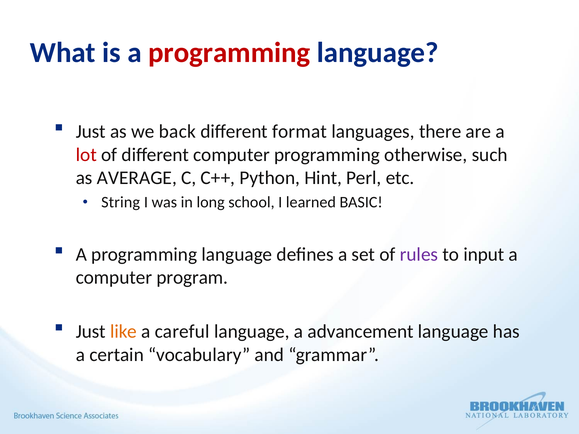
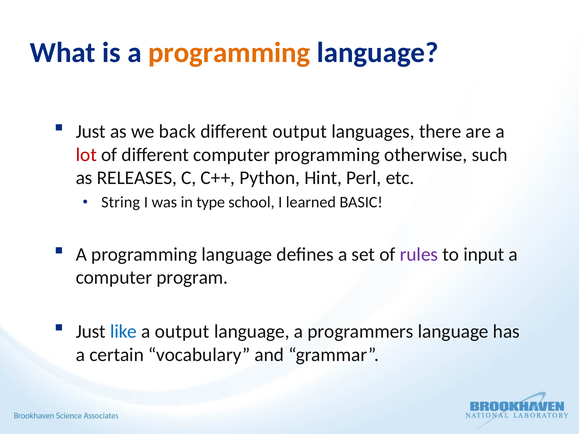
programming at (229, 53) colour: red -> orange
different format: format -> output
AVERAGE: AVERAGE -> RELEASES
long: long -> type
like colour: orange -> blue
a careful: careful -> output
advancement: advancement -> programmers
